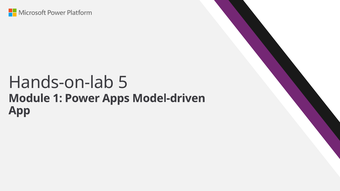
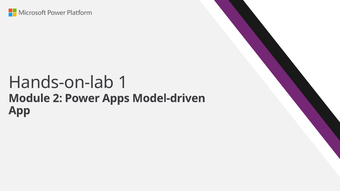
5: 5 -> 1
1: 1 -> 2
